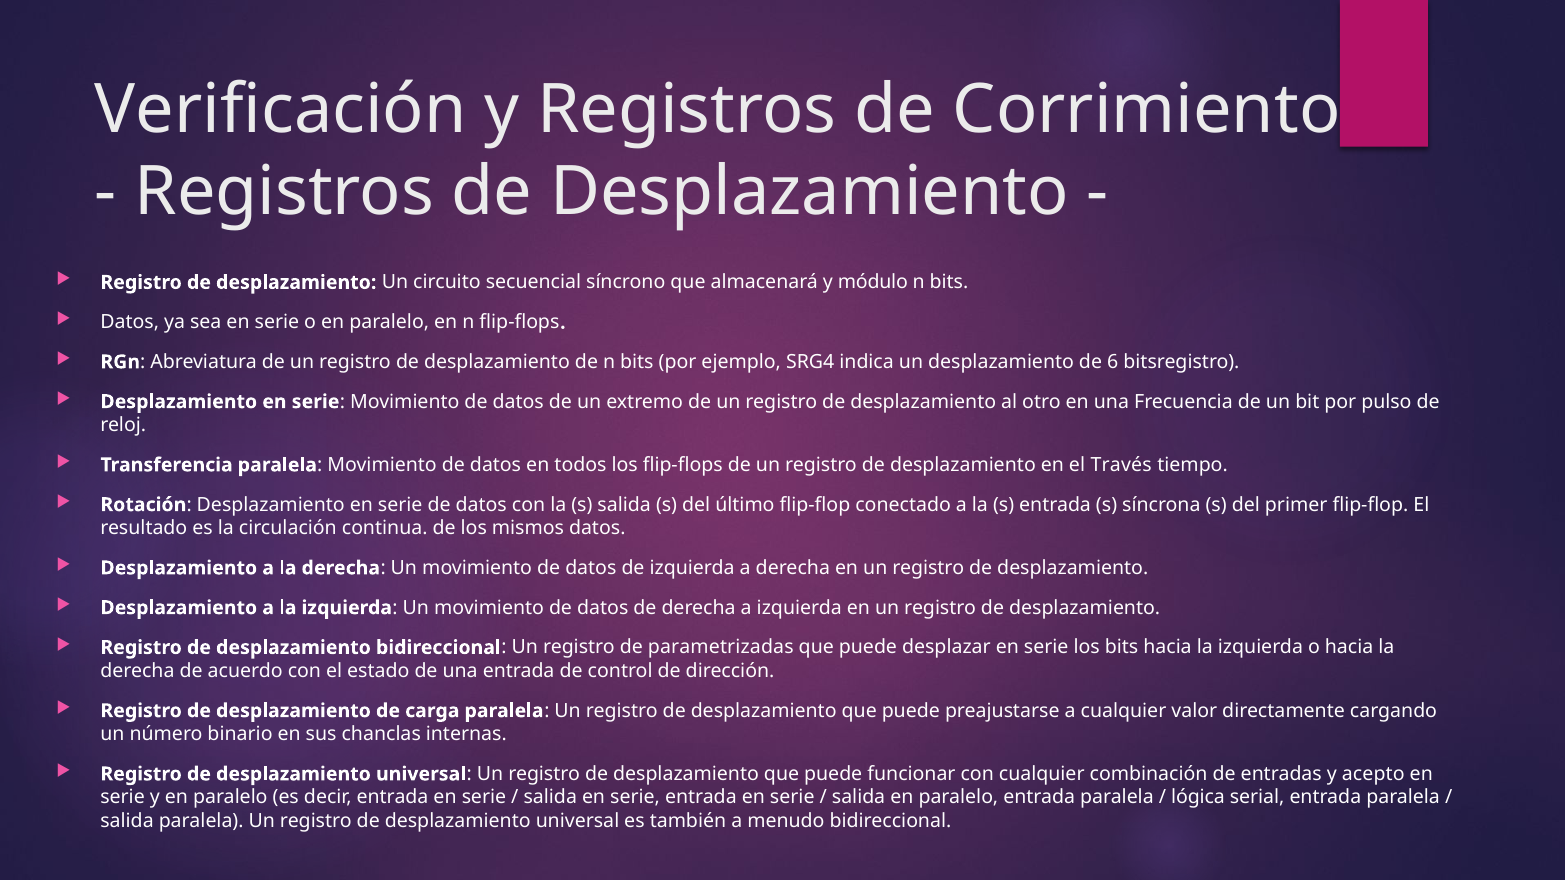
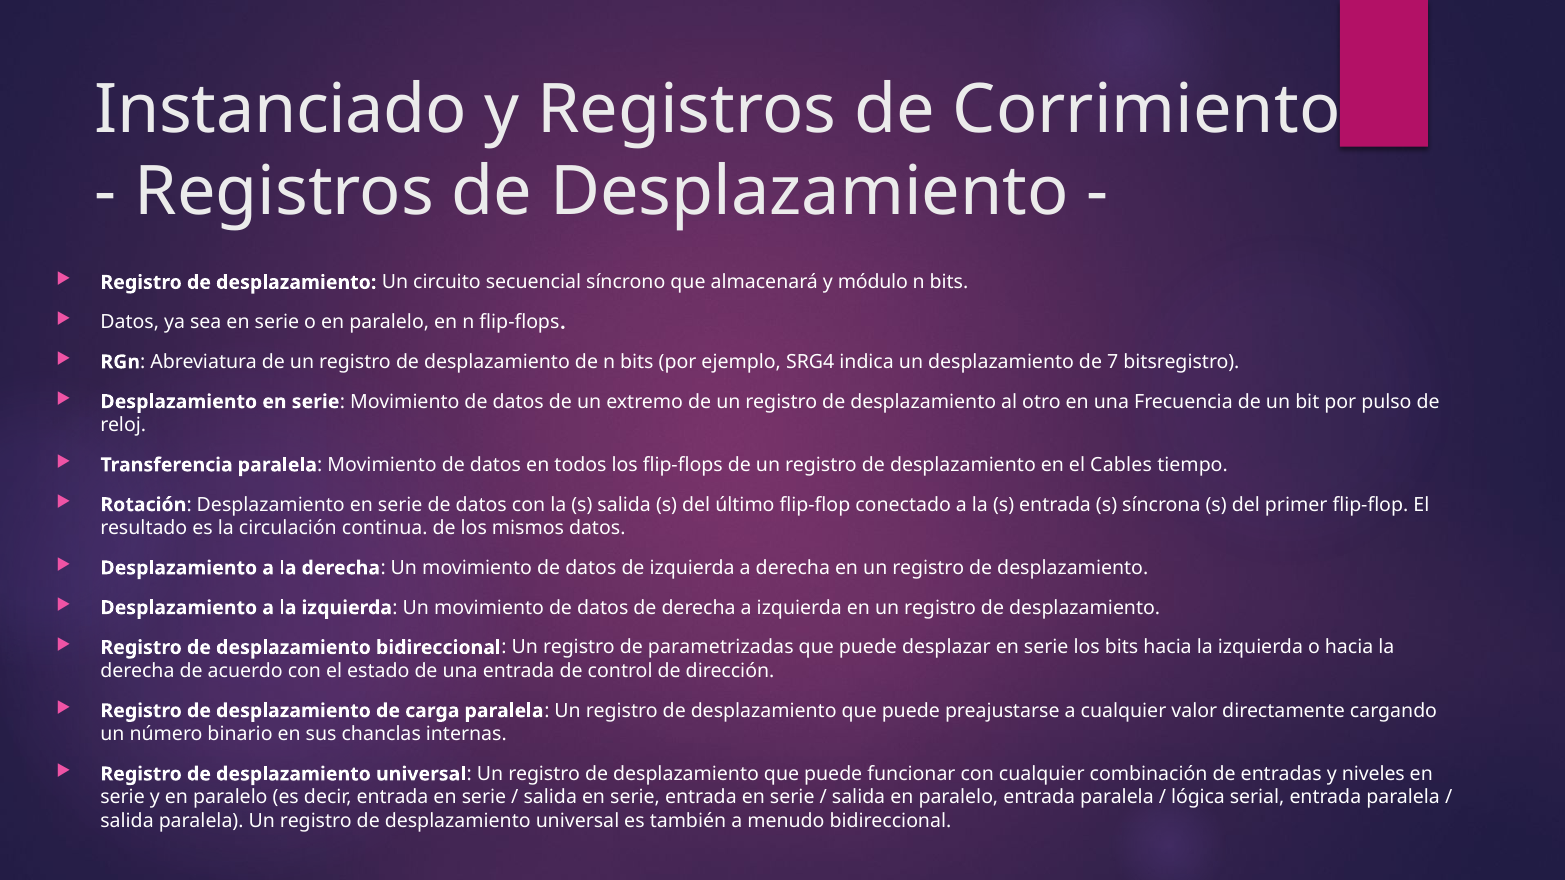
Verificación: Verificación -> Instanciado
6: 6 -> 7
Través: Través -> Cables
acepto: acepto -> niveles
